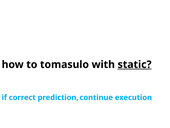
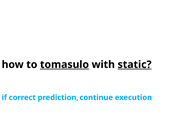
tomasulo underline: none -> present
